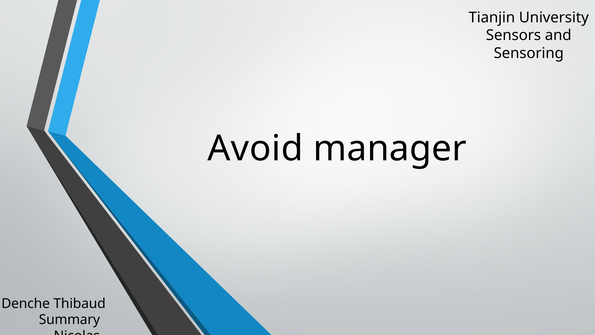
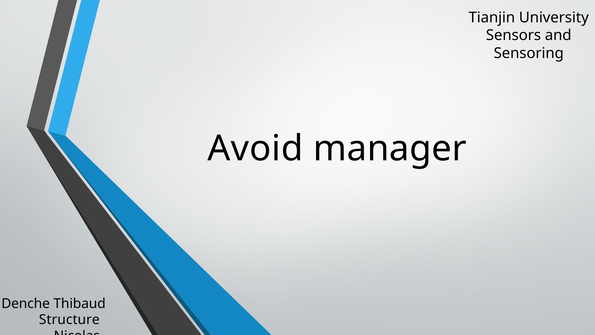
Summary: Summary -> Structure
